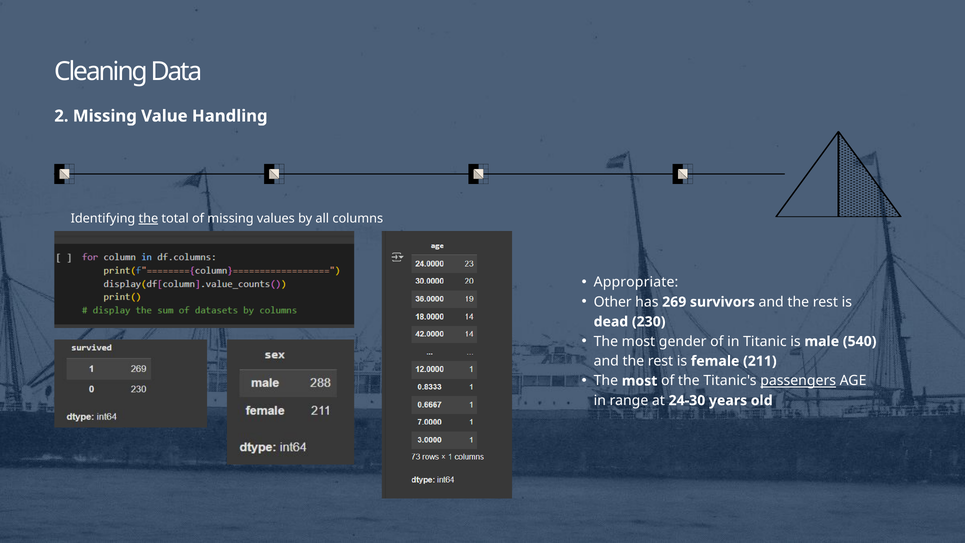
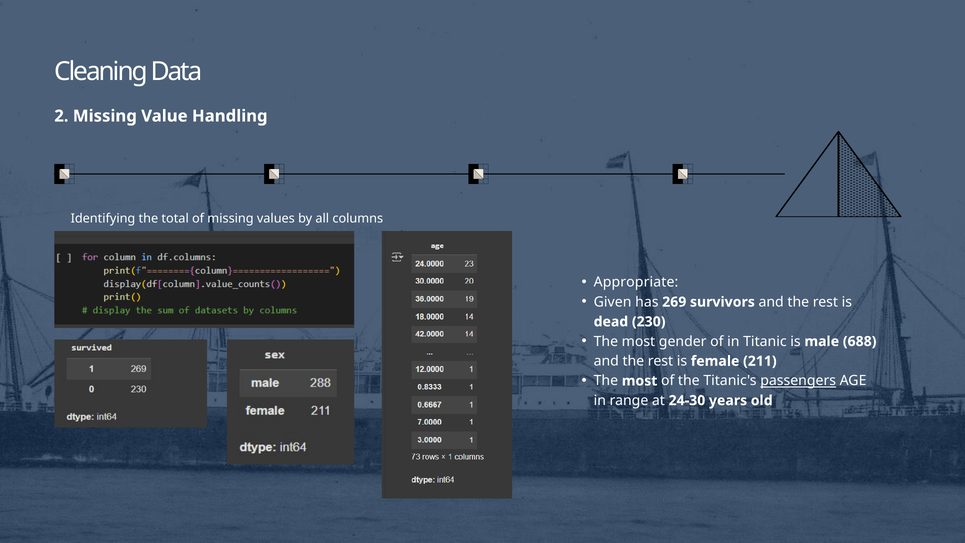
the at (148, 218) underline: present -> none
Other: Other -> Given
540: 540 -> 688
